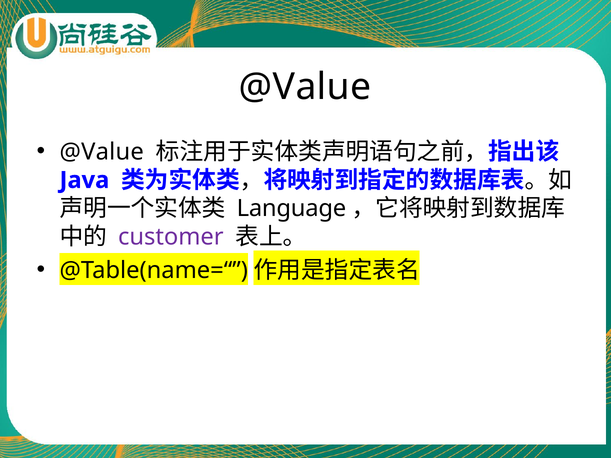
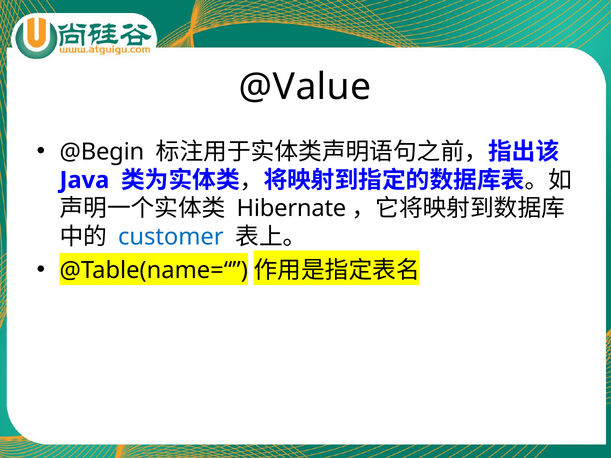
@Value at (102, 152): @Value -> @Begin
Language: Language -> Hibernate
customer colour: purple -> blue
